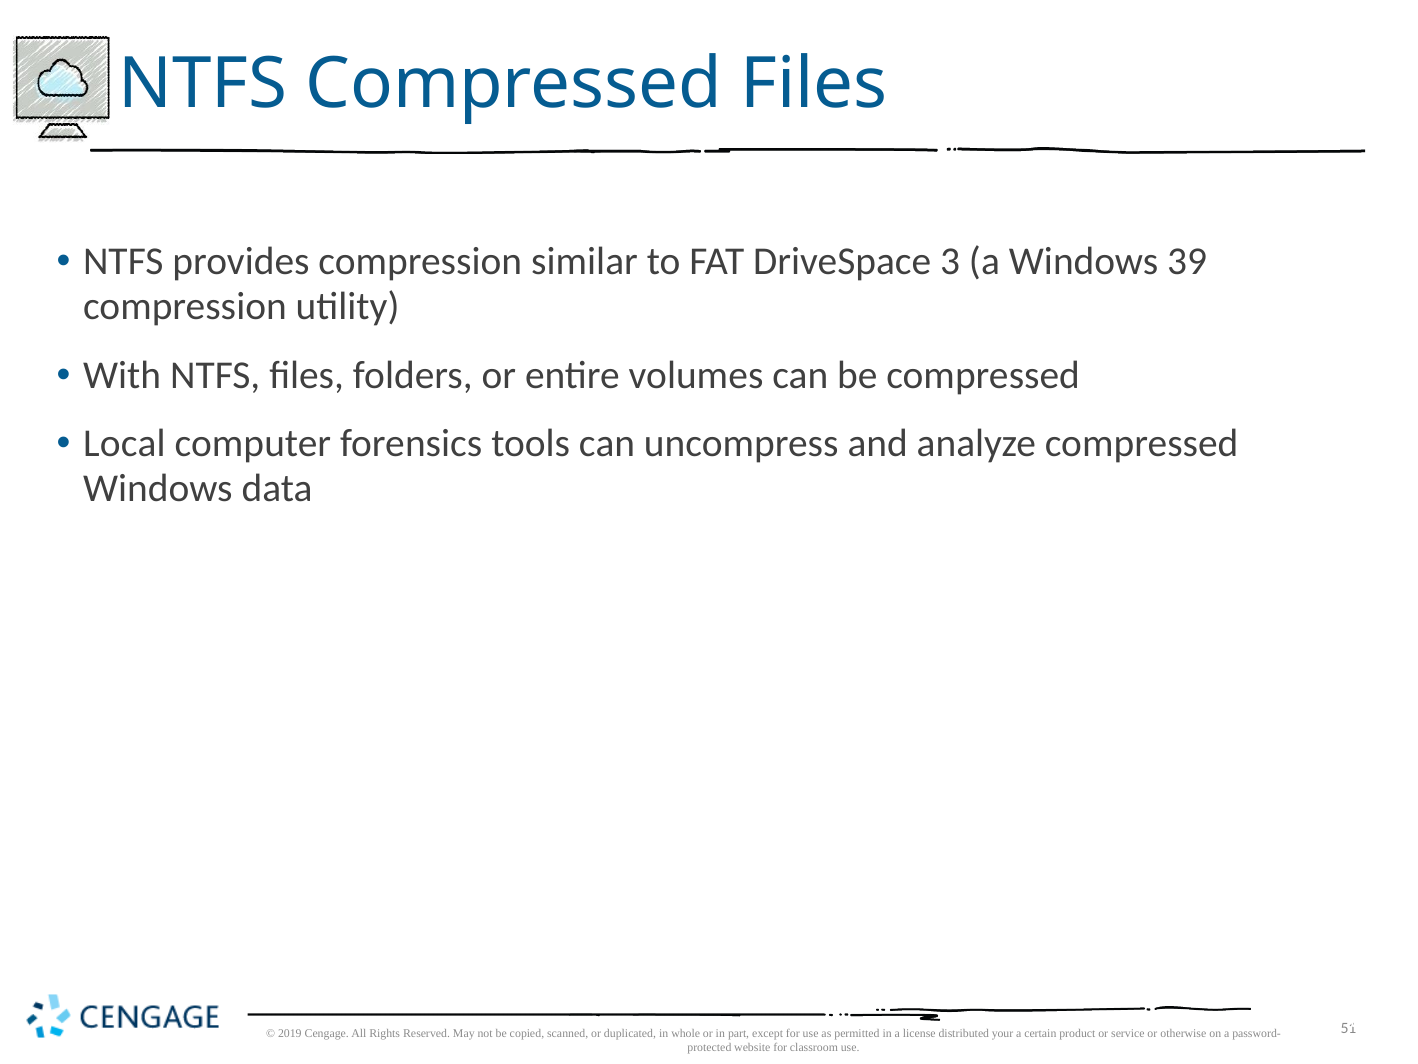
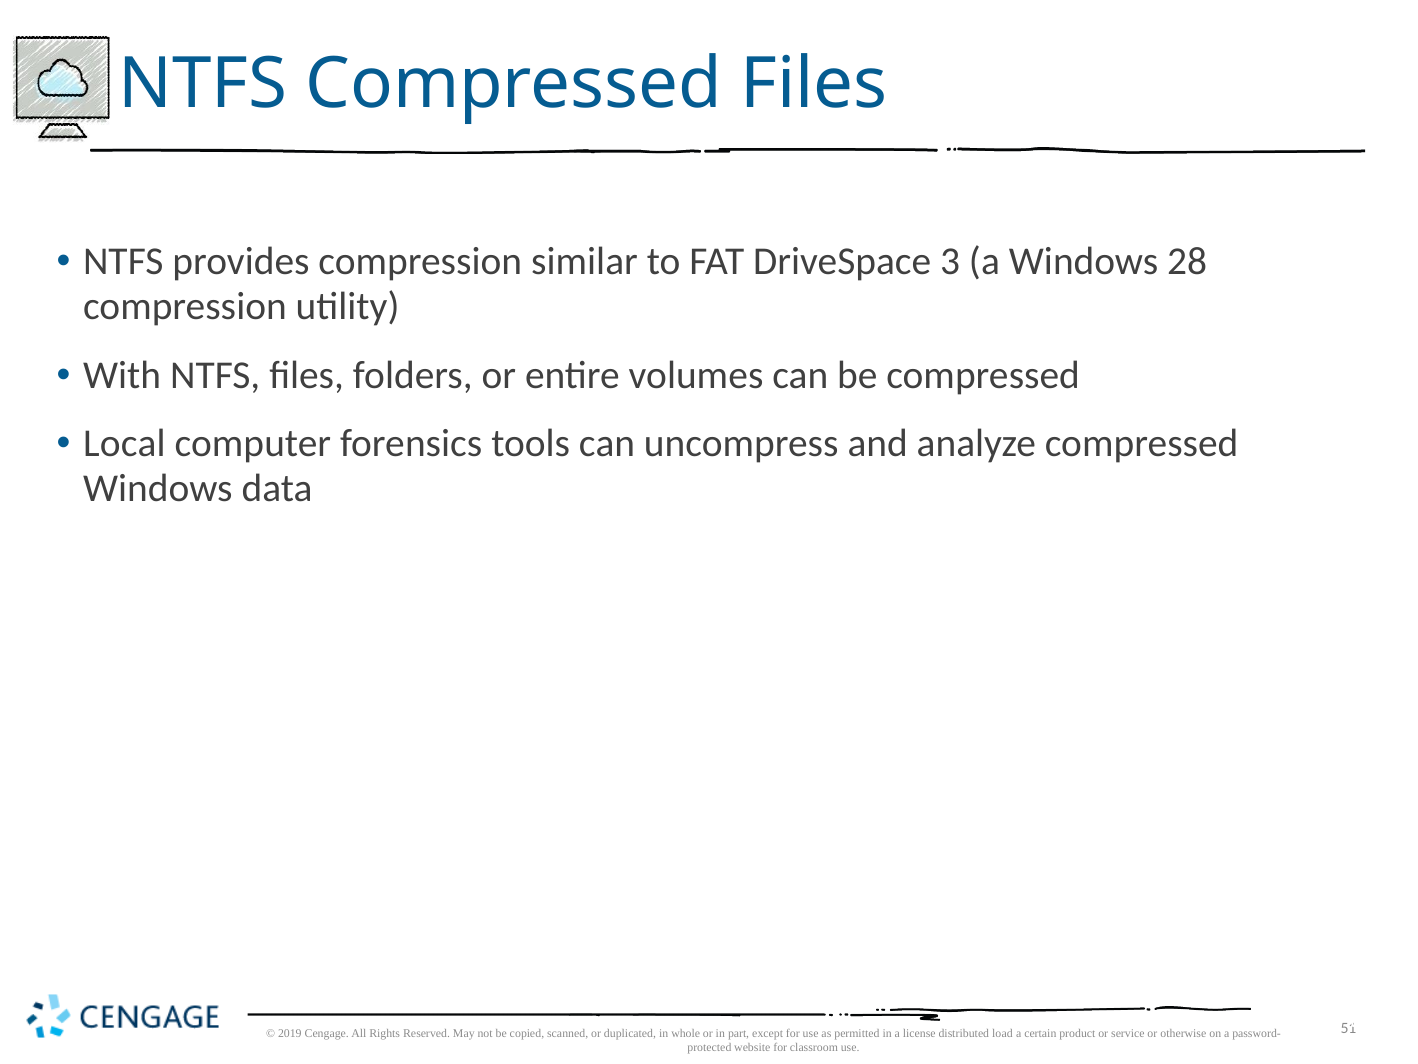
39: 39 -> 28
your: your -> load
